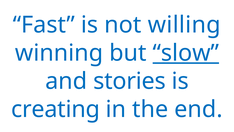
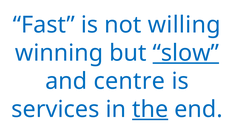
stories: stories -> centre
creating: creating -> services
the underline: none -> present
